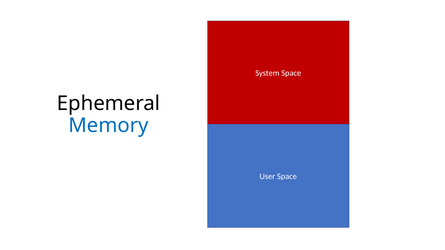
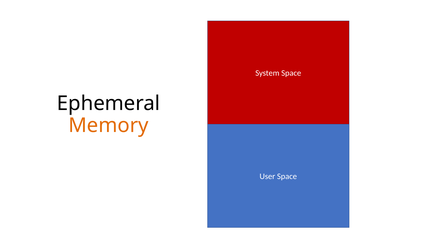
Memory colour: blue -> orange
